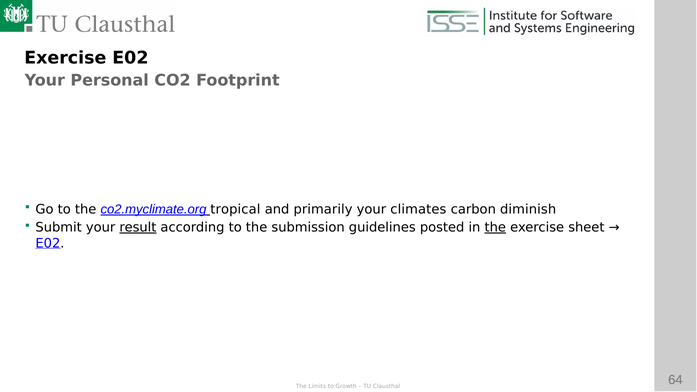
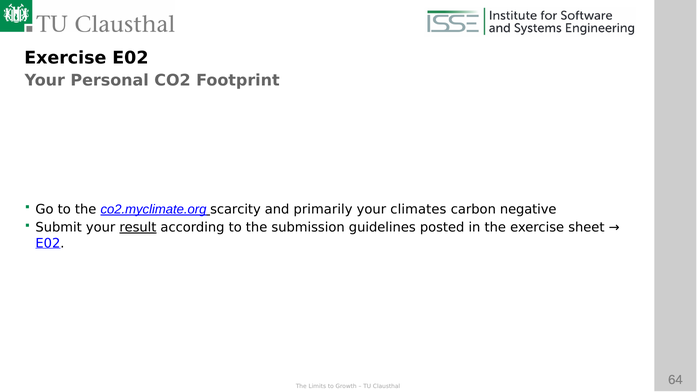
tropical: tropical -> scarcity
diminish: diminish -> negative
the at (495, 228) underline: present -> none
